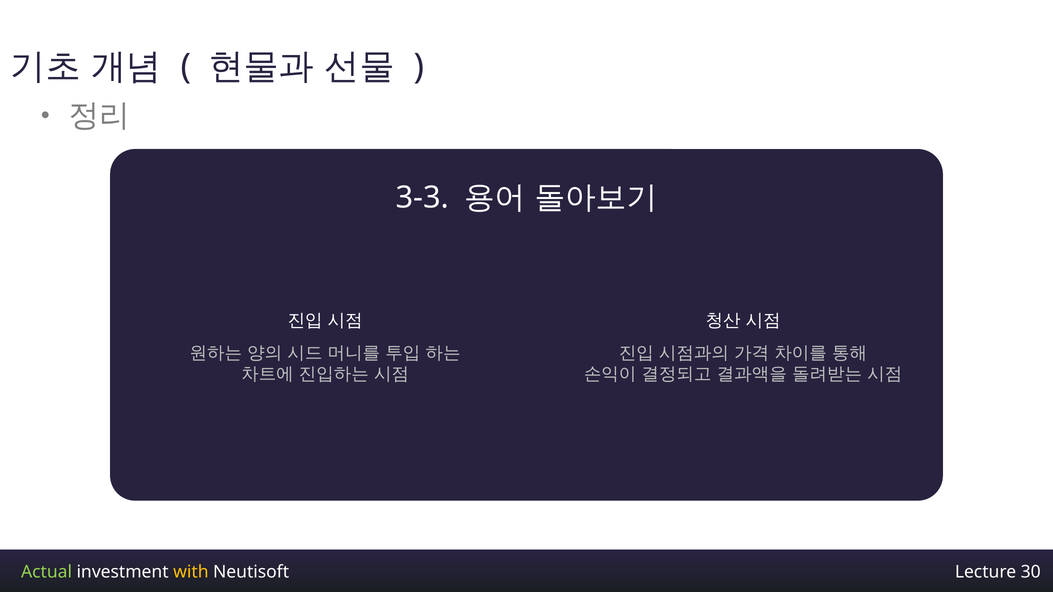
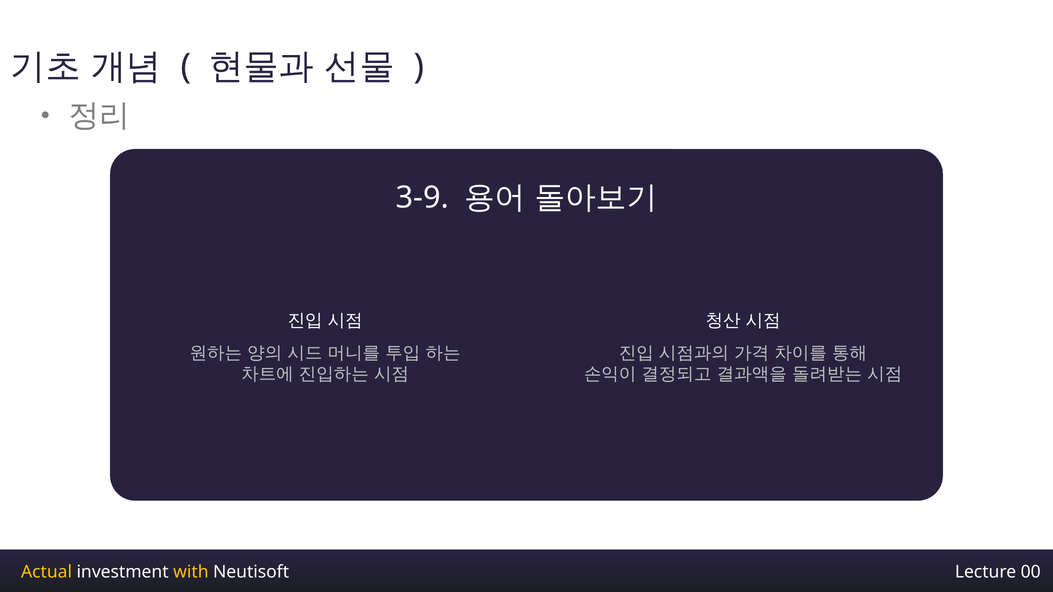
3-3: 3-3 -> 3-9
Actual colour: light green -> yellow
30: 30 -> 00
